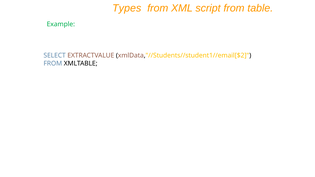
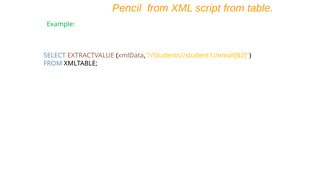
Types: Types -> Pencil
